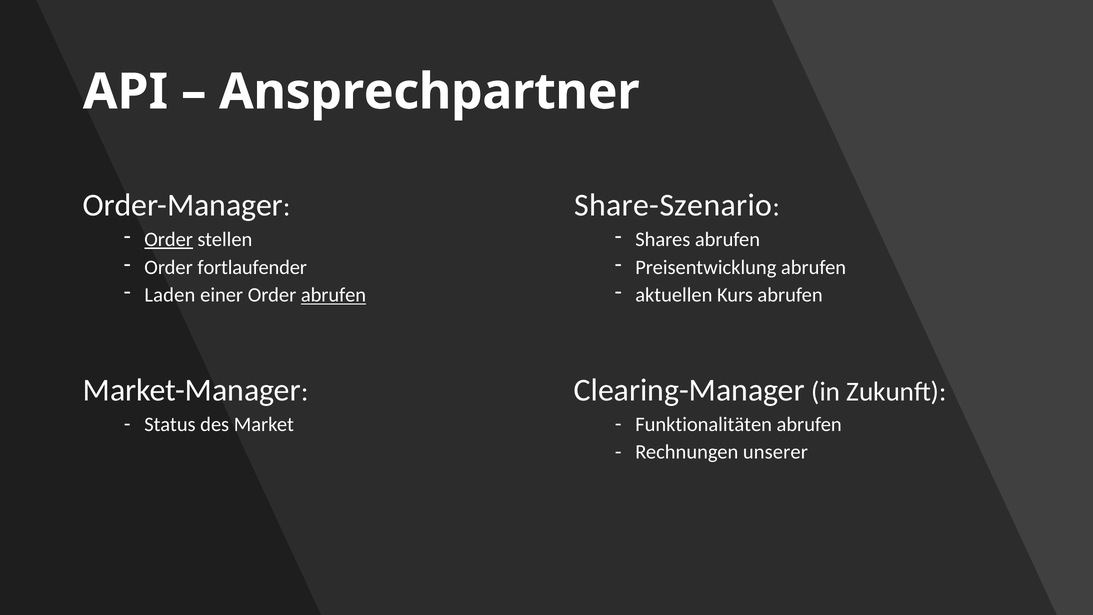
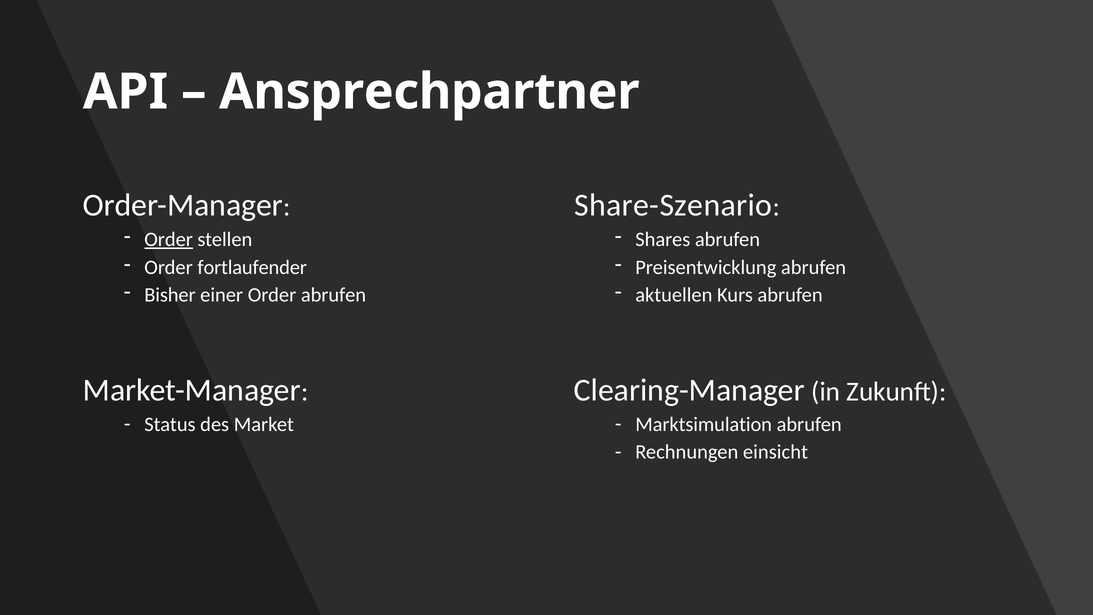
Laden: Laden -> Bisher
abrufen at (334, 295) underline: present -> none
Funktionalitäten: Funktionalitäten -> Marktsimulation
unserer: unserer -> einsicht
